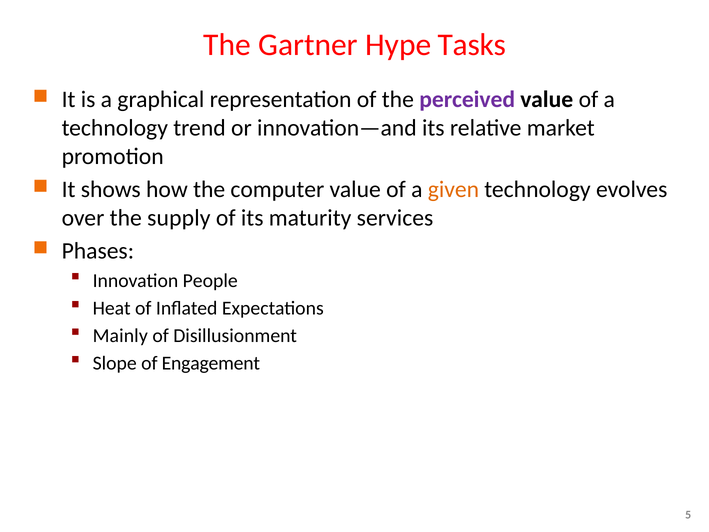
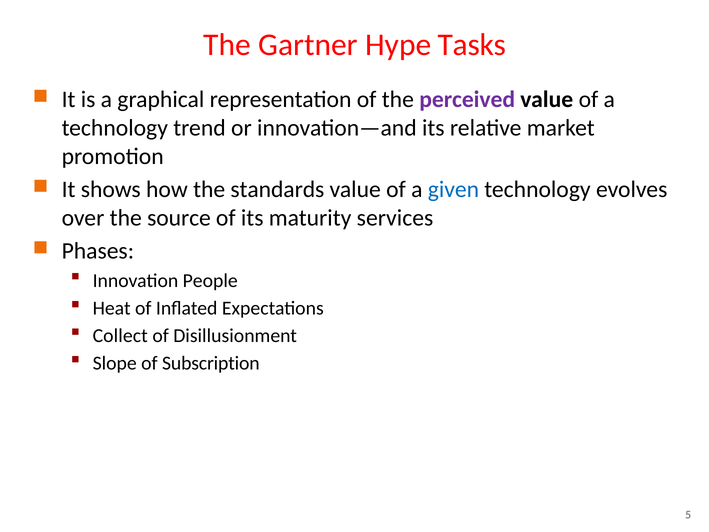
computer: computer -> standards
given colour: orange -> blue
supply: supply -> source
Mainly: Mainly -> Collect
Engagement: Engagement -> Subscription
